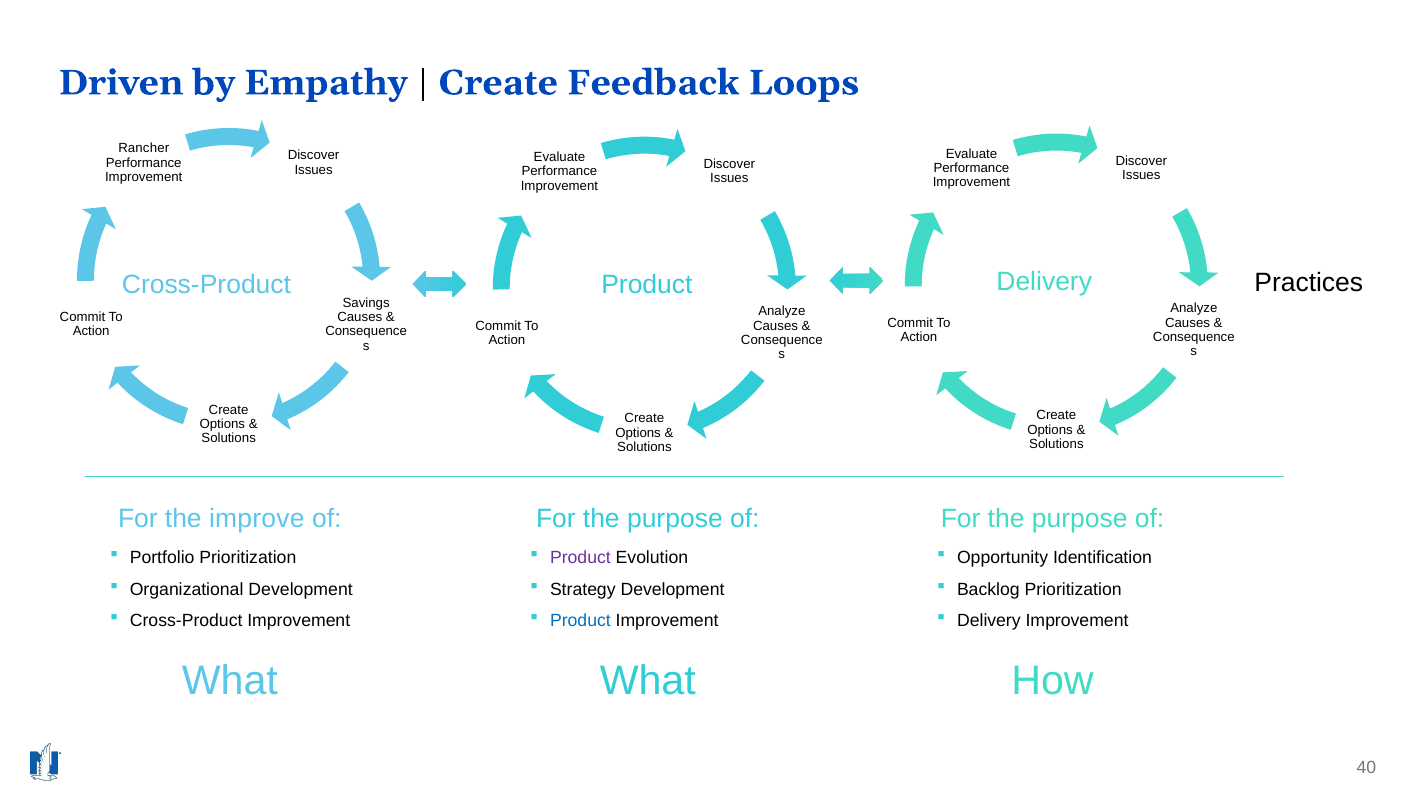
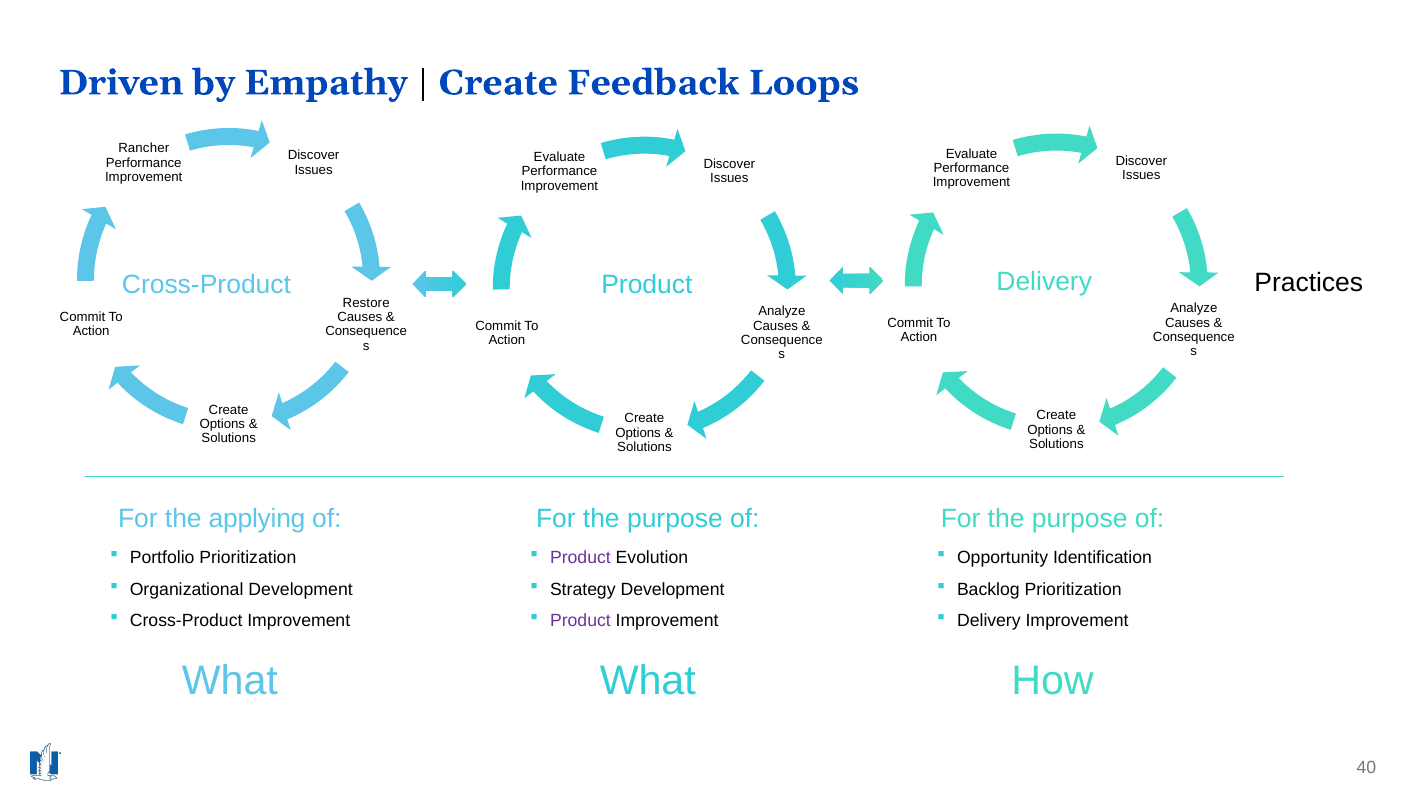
Savings: Savings -> Restore
improve: improve -> applying
Product at (580, 621) colour: blue -> purple
